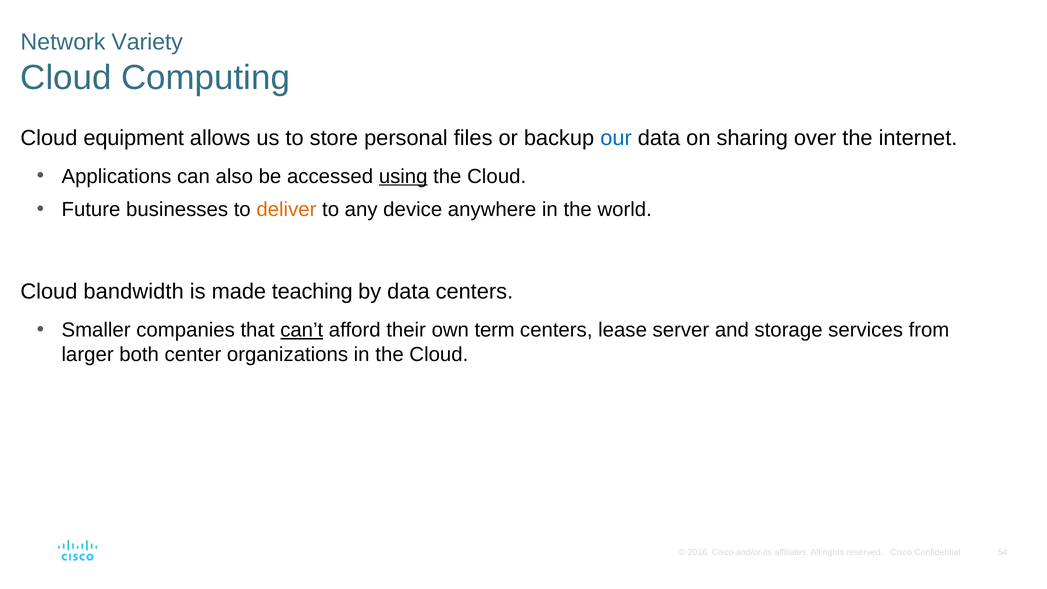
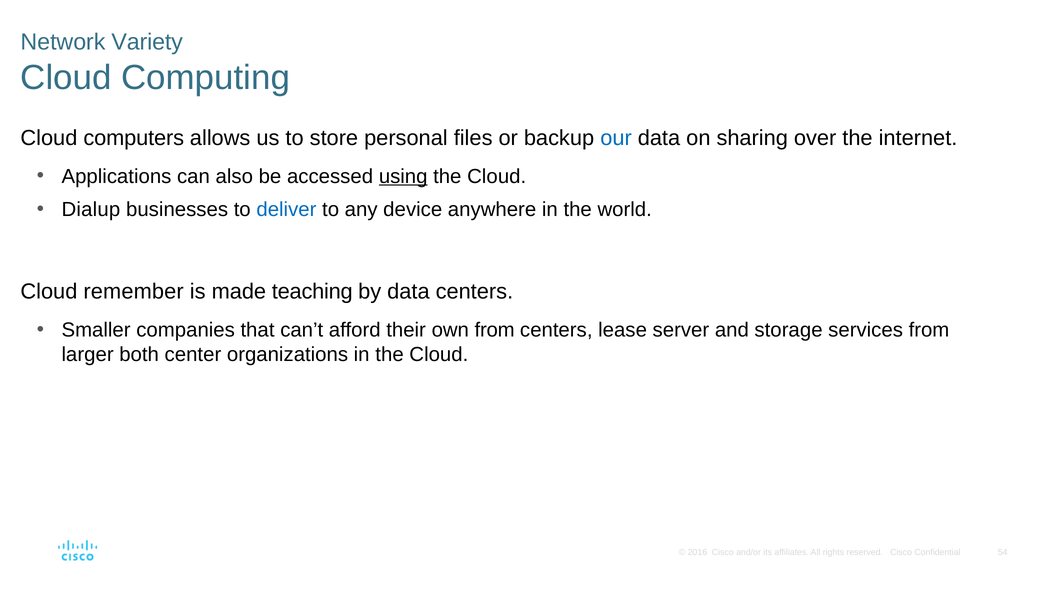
equipment: equipment -> computers
Future: Future -> Dialup
deliver colour: orange -> blue
bandwidth: bandwidth -> remember
can’t underline: present -> none
own term: term -> from
